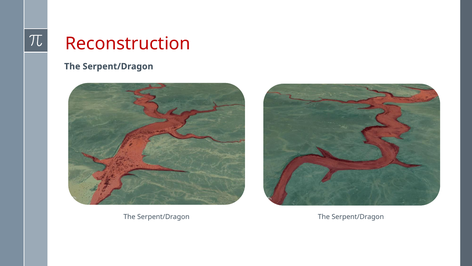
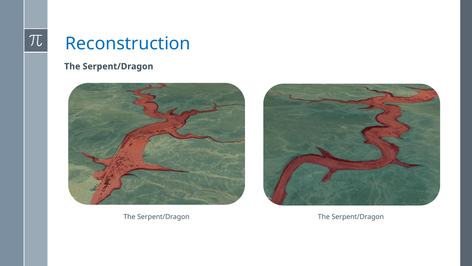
Reconstruction colour: red -> blue
